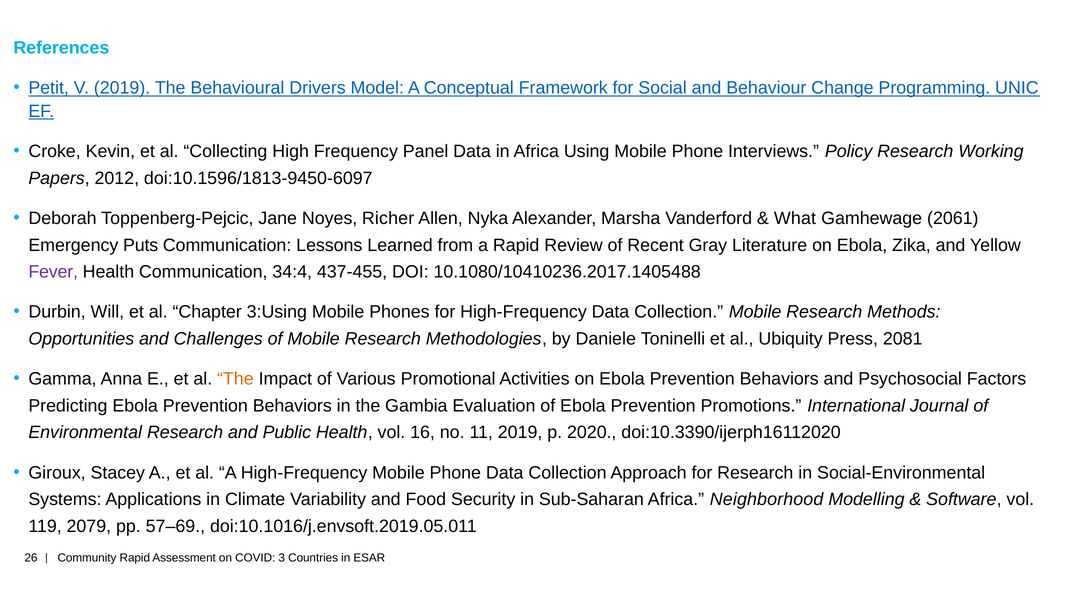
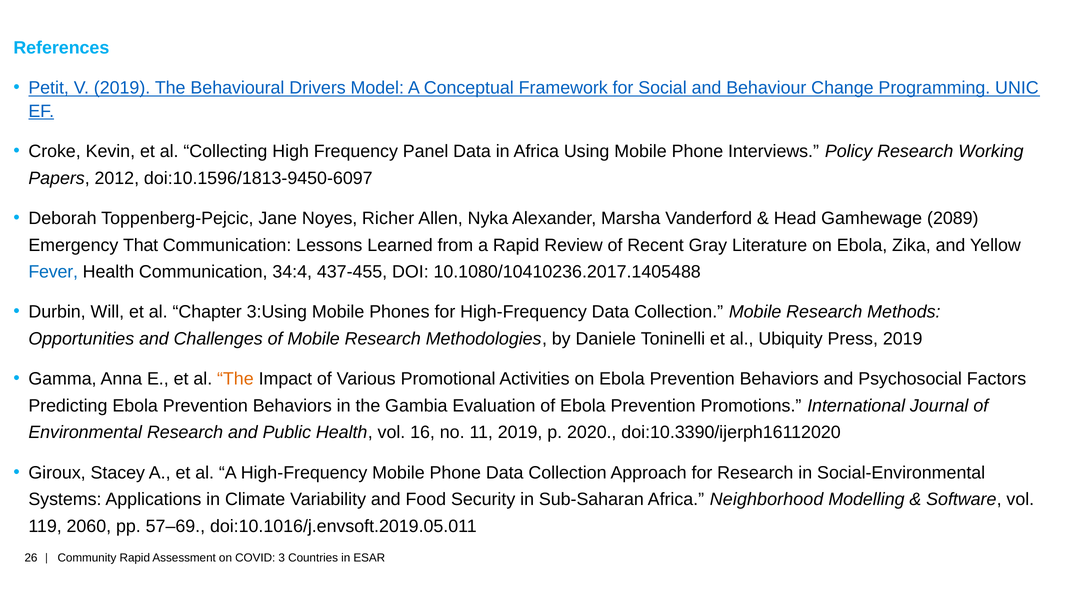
What: What -> Head
2061: 2061 -> 2089
Puts: Puts -> That
Fever colour: purple -> blue
Press 2081: 2081 -> 2019
2079: 2079 -> 2060
